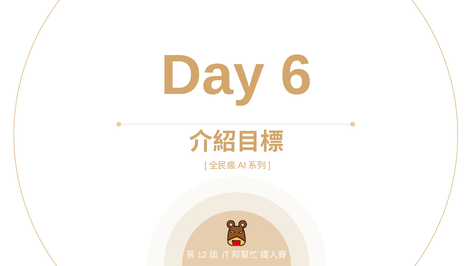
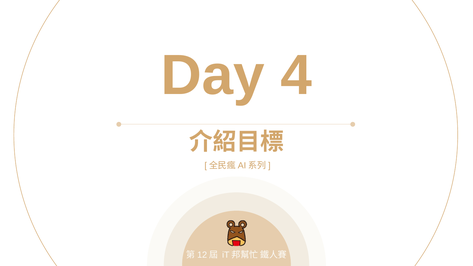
6: 6 -> 4
